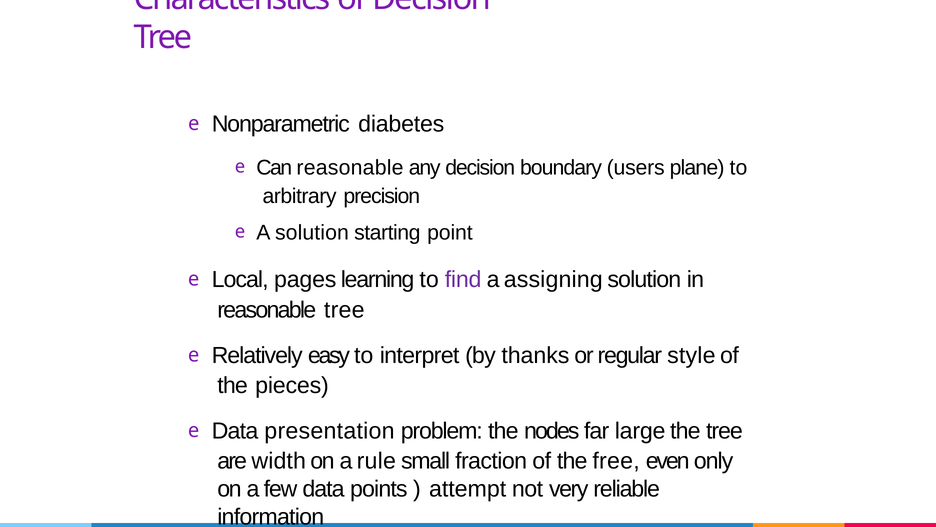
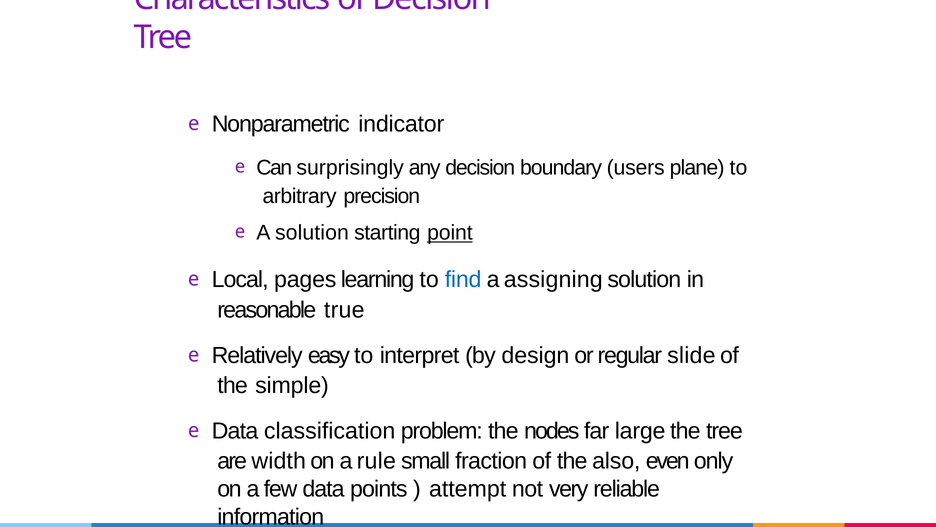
diabetes: diabetes -> indicator
Can reasonable: reasonable -> surprisingly
point underline: none -> present
find colour: purple -> blue
reasonable tree: tree -> true
thanks: thanks -> design
style: style -> slide
pieces: pieces -> simple
presentation: presentation -> classification
free: free -> also
